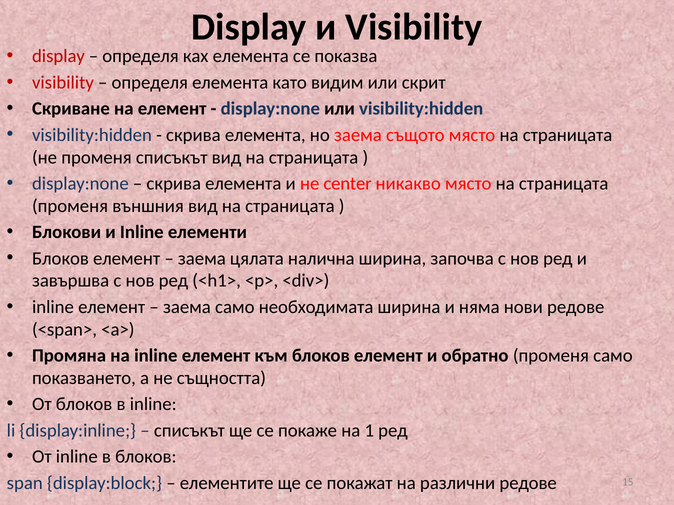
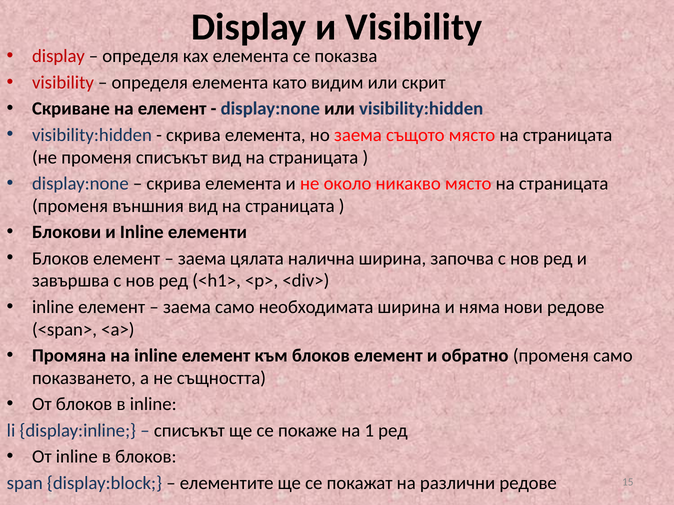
center: center -> около
